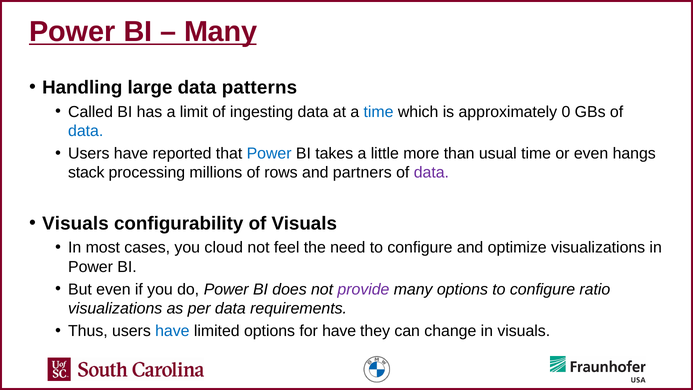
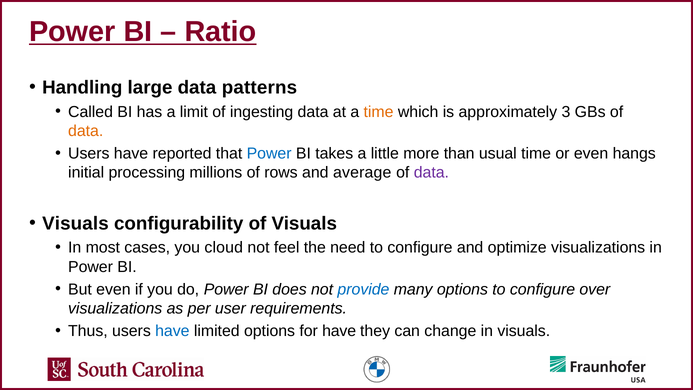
Many at (221, 32): Many -> Ratio
time at (379, 112) colour: blue -> orange
0: 0 -> 3
data at (86, 131) colour: blue -> orange
stack: stack -> initial
partners: partners -> average
provide colour: purple -> blue
ratio: ratio -> over
per data: data -> user
